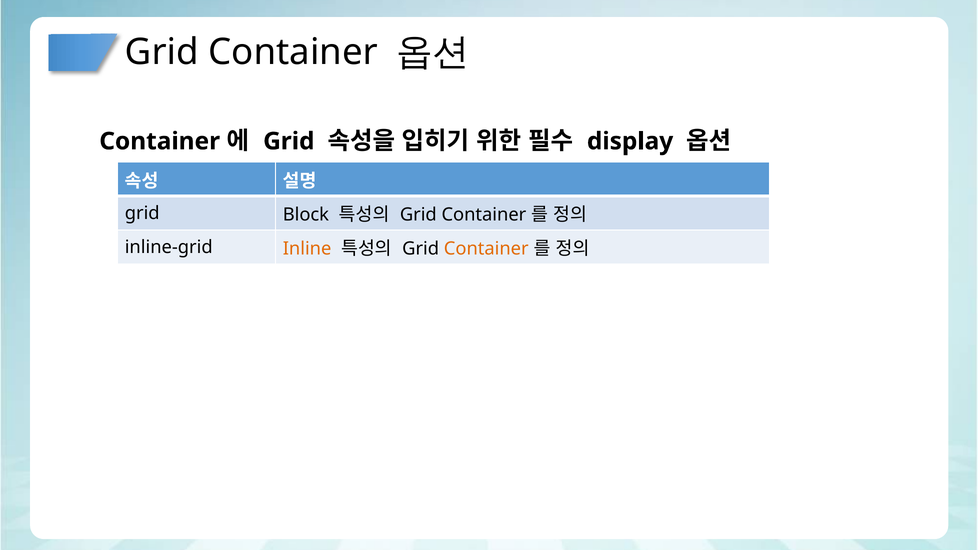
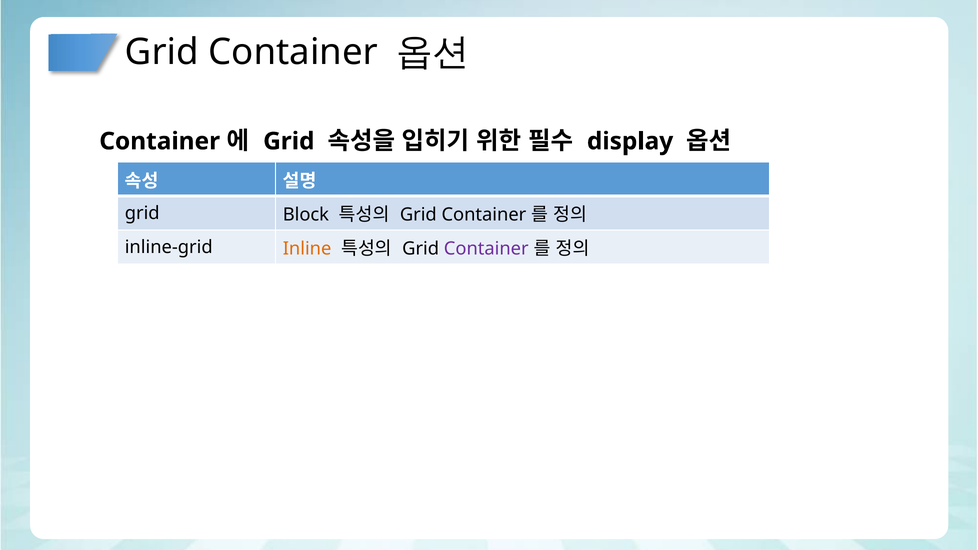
Container at (486, 249) colour: orange -> purple
